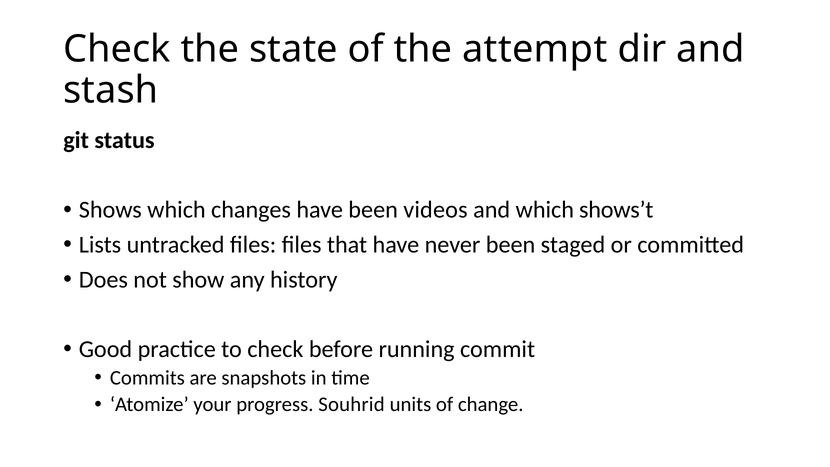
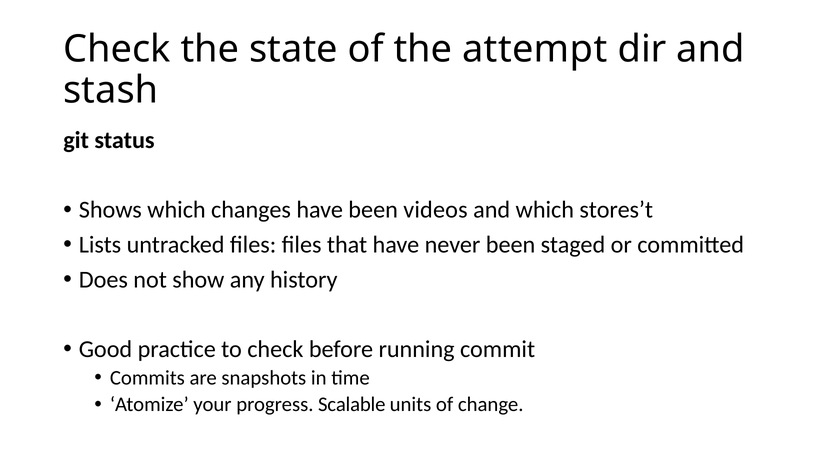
shows’t: shows’t -> stores’t
Souhrid: Souhrid -> Scalable
